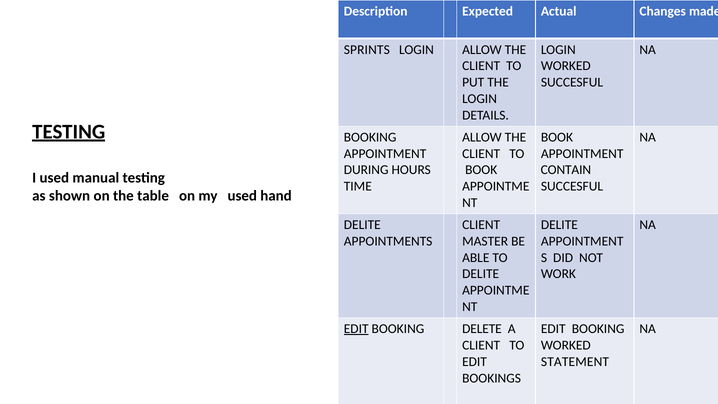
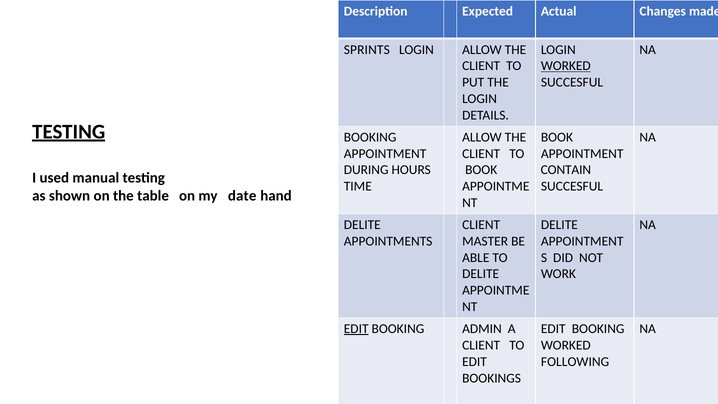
WORKED at (566, 66) underline: none -> present
my used: used -> date
DELETE: DELETE -> ADMIN
STATEMENT: STATEMENT -> FOLLOWING
